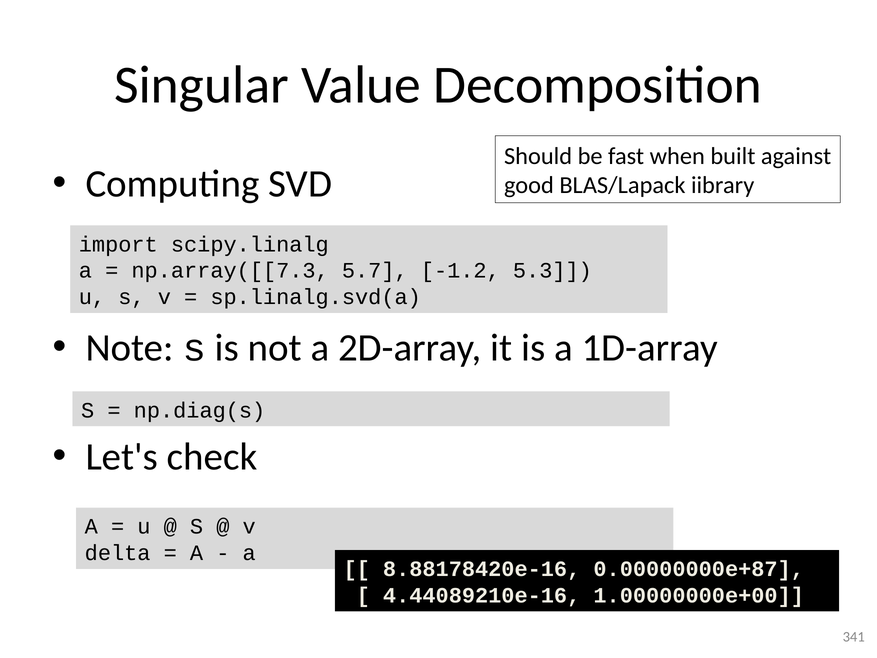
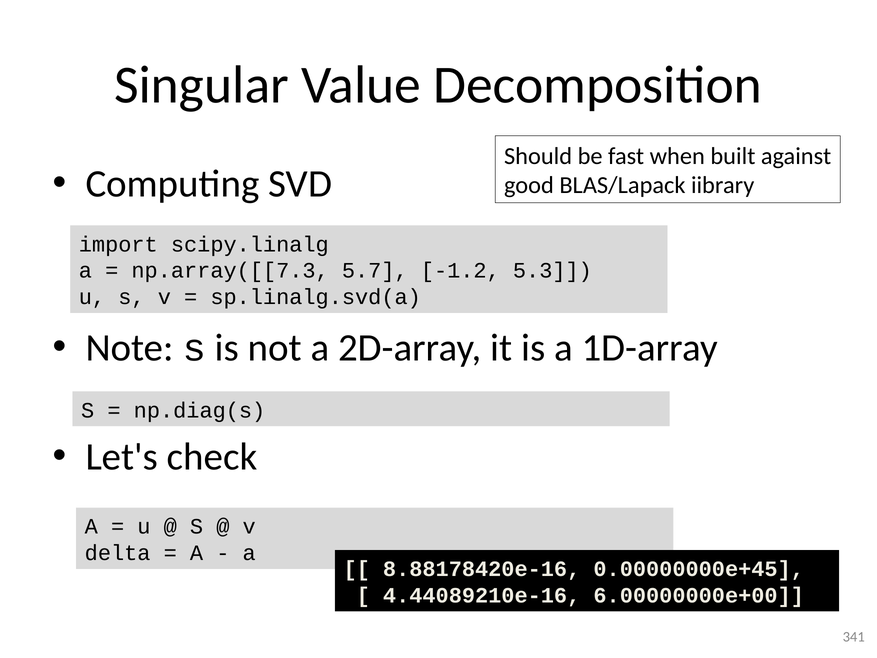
0.00000000e+87: 0.00000000e+87 -> 0.00000000e+45
1.00000000e+00: 1.00000000e+00 -> 6.00000000e+00
